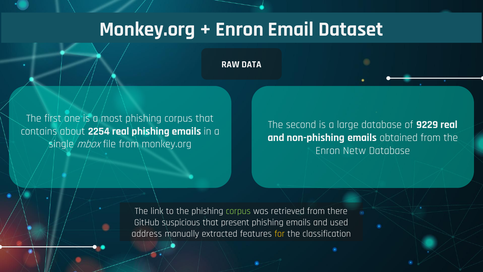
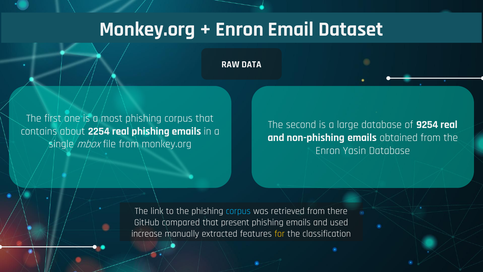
9229: 9229 -> 9254
Netw: Netw -> Yasin
corpus at (238, 211) colour: light green -> light blue
suspicious: suspicious -> compared
address: address -> increase
